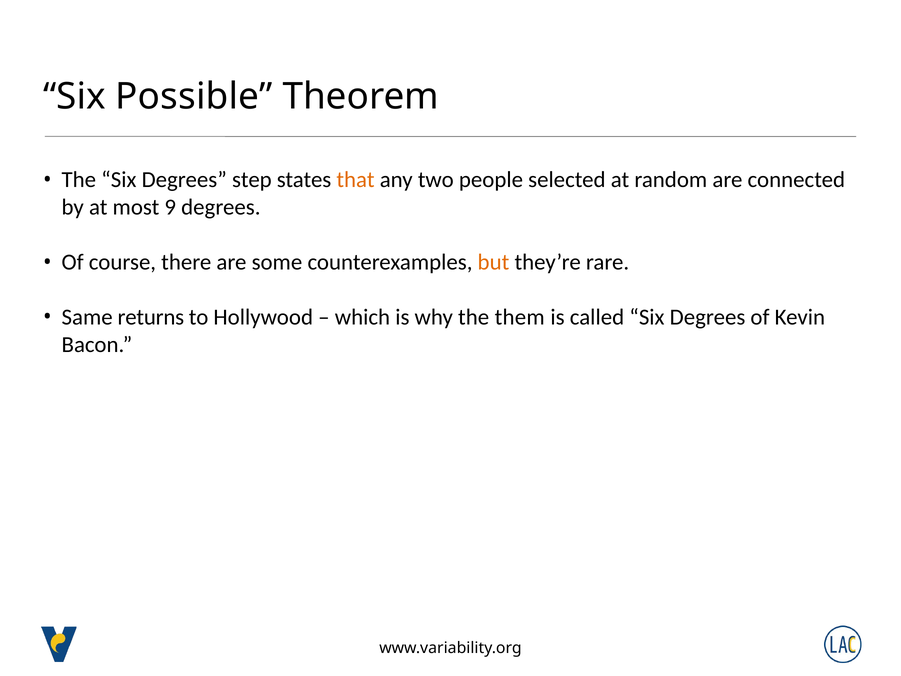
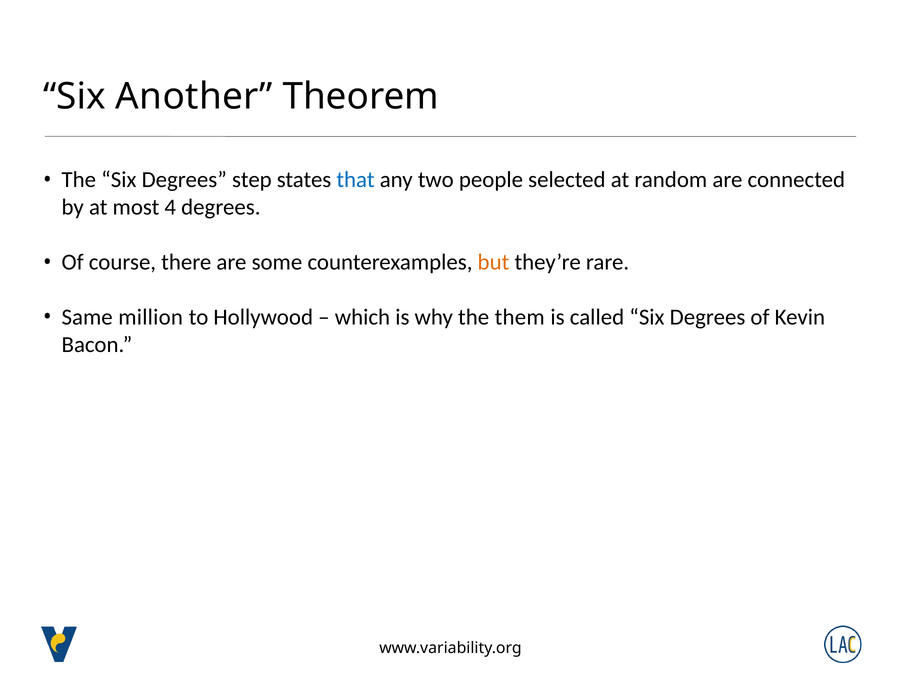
Possible: Possible -> Another
that colour: orange -> blue
9: 9 -> 4
returns: returns -> million
